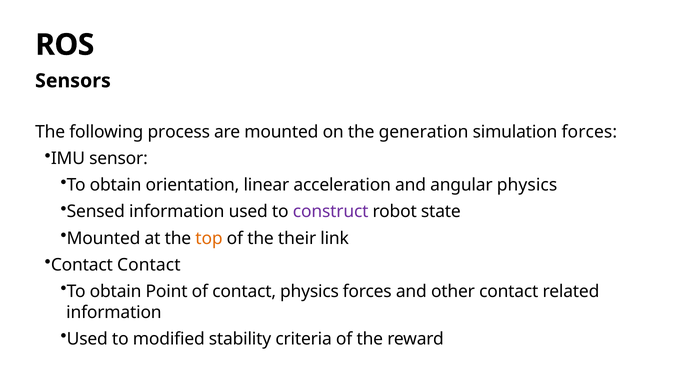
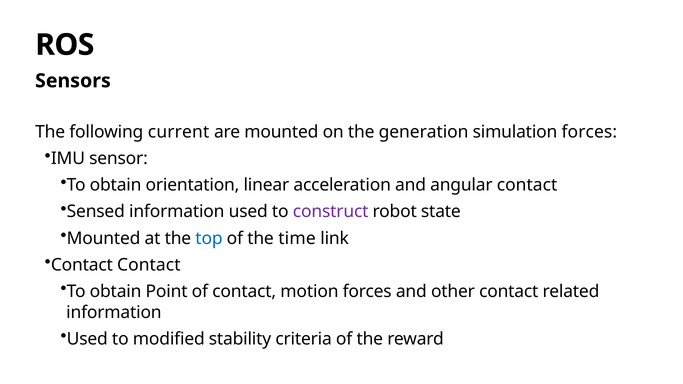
process: process -> current
angular physics: physics -> contact
top colour: orange -> blue
their: their -> time
contact physics: physics -> motion
